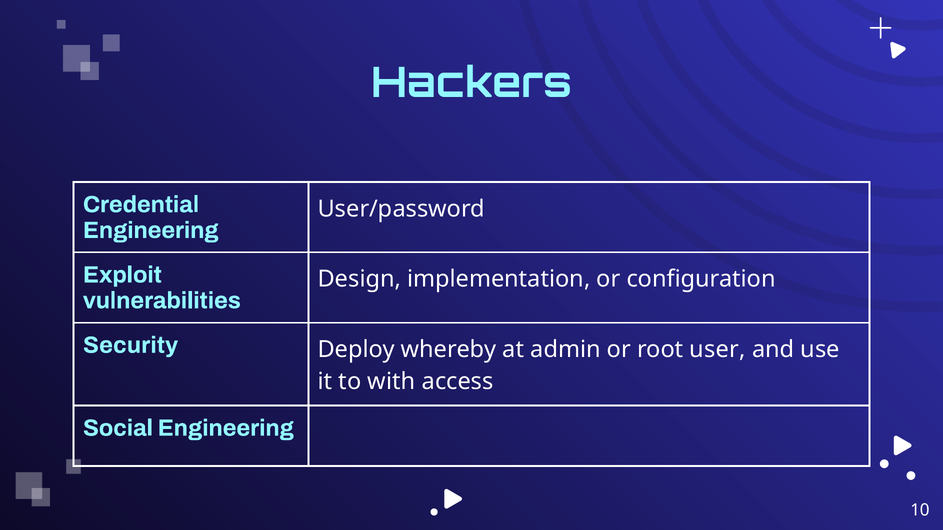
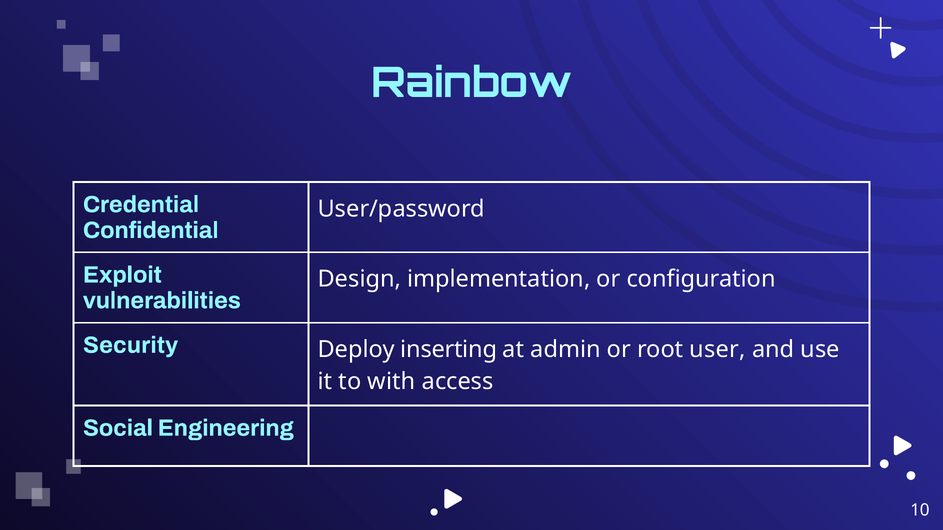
Hackers: Hackers -> Rainbow
Engineering at (151, 230): Engineering -> Confidential
whereby: whereby -> inserting
